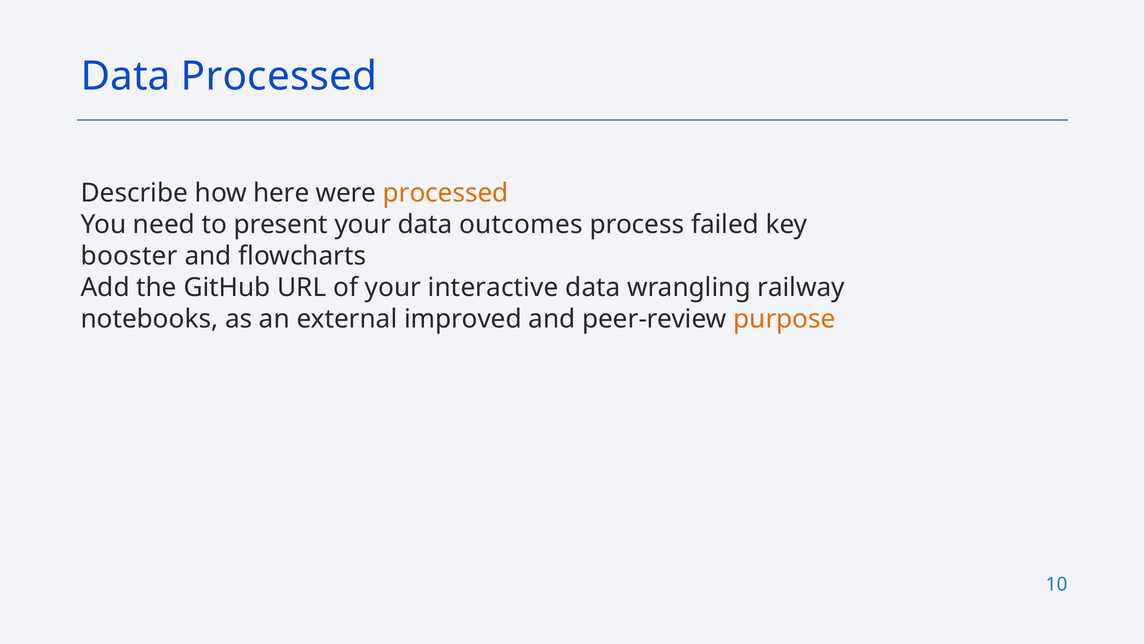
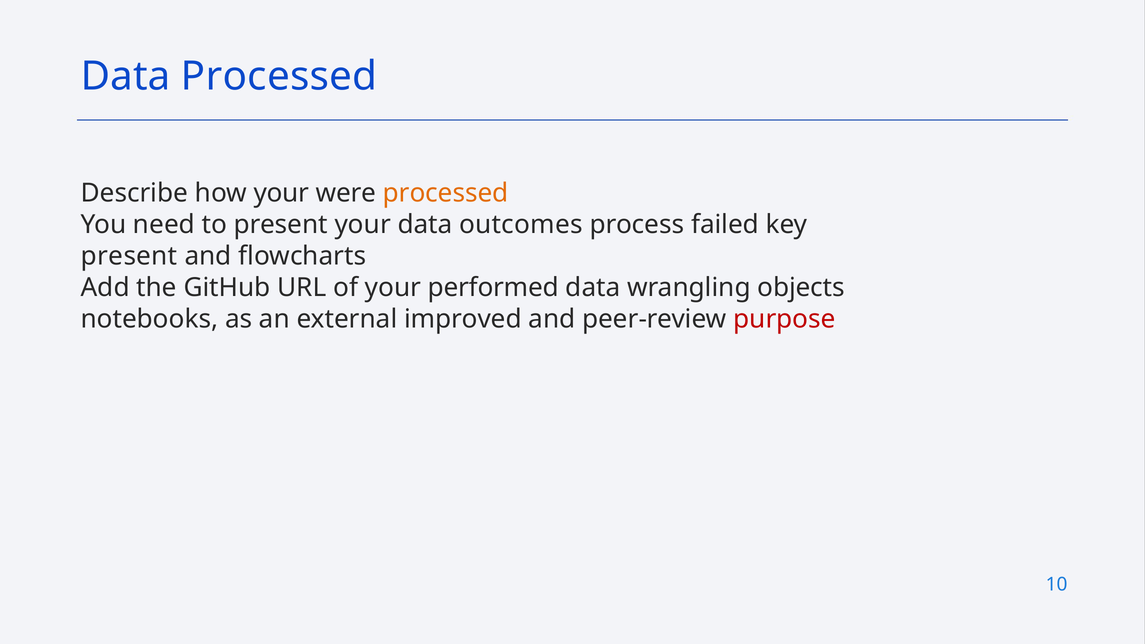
how here: here -> your
booster at (129, 256): booster -> present
interactive: interactive -> performed
railway: railway -> objects
purpose colour: orange -> red
